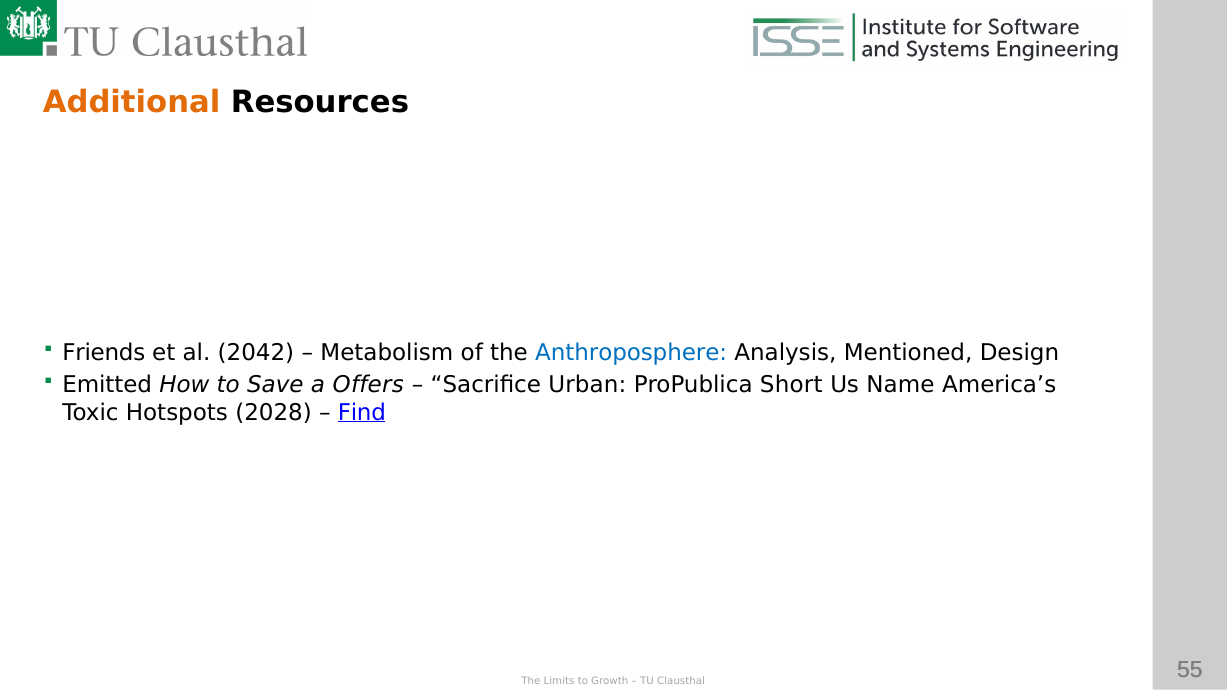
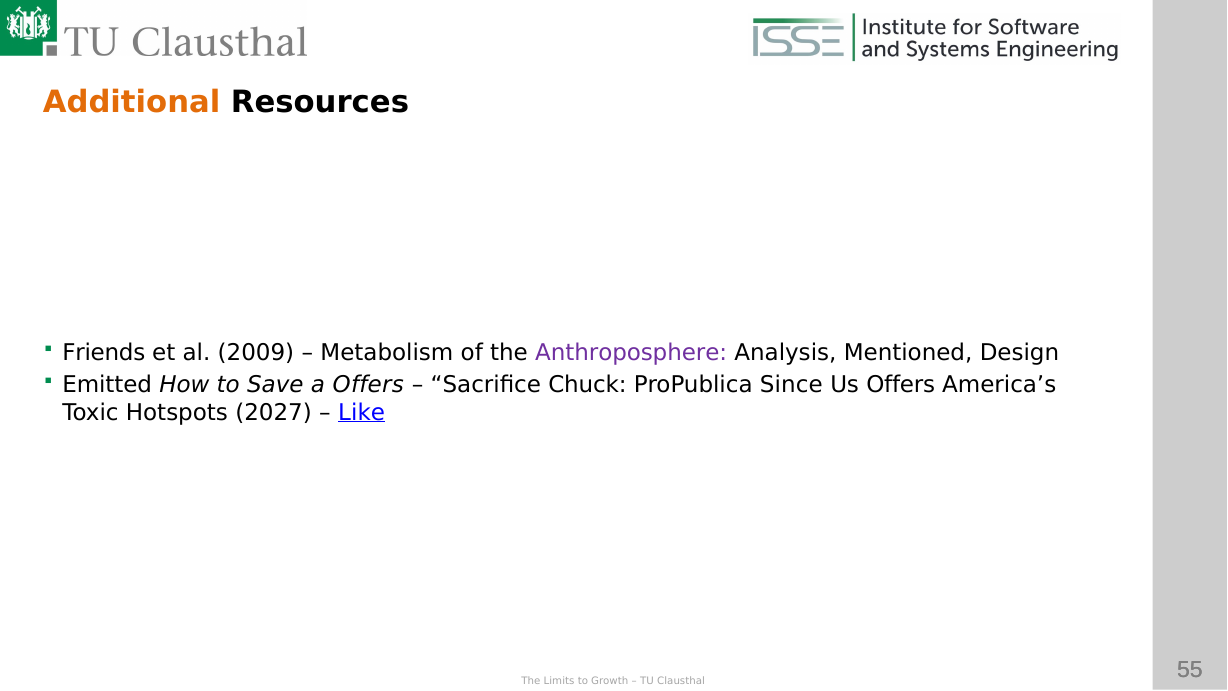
2042: 2042 -> 2009
Anthroposphere colour: blue -> purple
Urban: Urban -> Chuck
Short: Short -> Since
Us Name: Name -> Offers
2028: 2028 -> 2027
Find: Find -> Like
